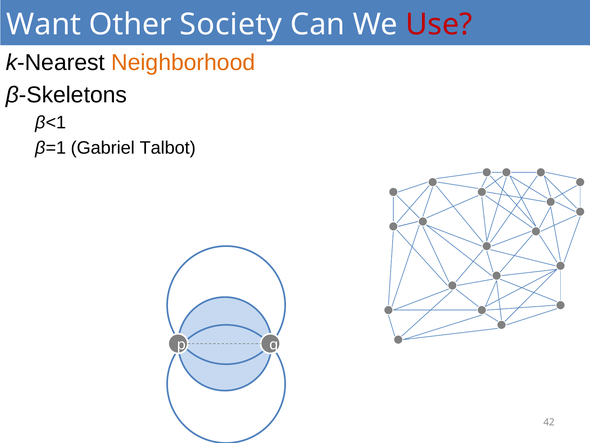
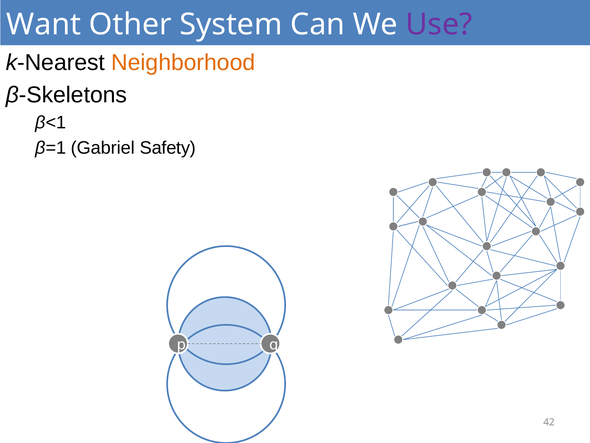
Society: Society -> System
Use colour: red -> purple
Talbot: Talbot -> Safety
